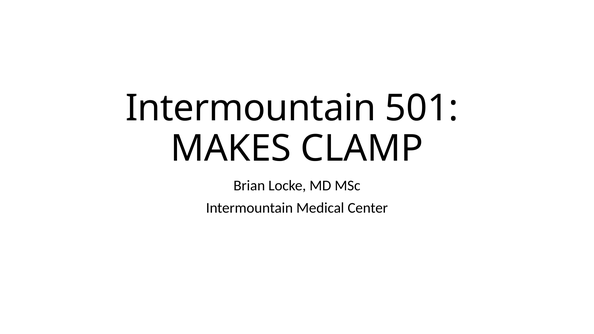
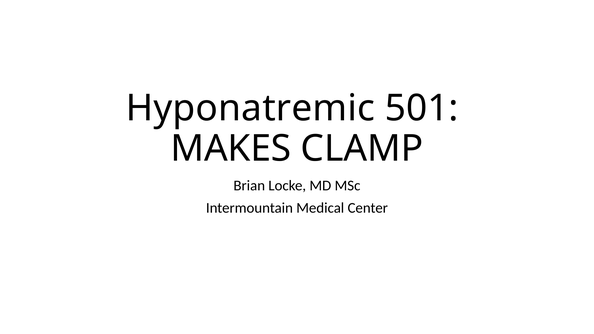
Intermountain at (251, 108): Intermountain -> Hyponatremic
